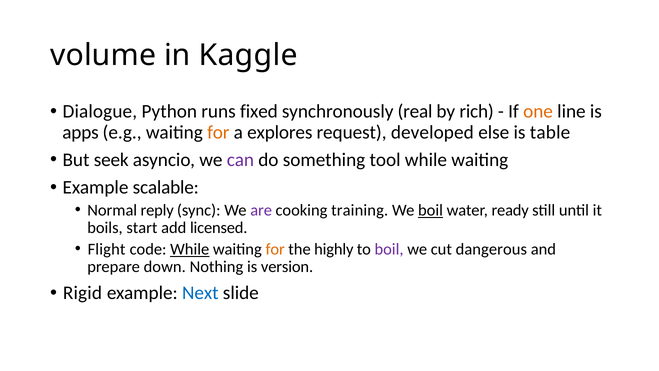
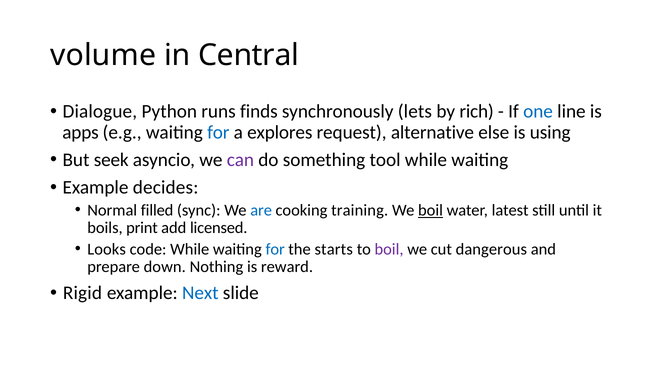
Kaggle: Kaggle -> Central
fixed: fixed -> finds
real: real -> lets
one colour: orange -> blue
for at (218, 132) colour: orange -> blue
developed: developed -> alternative
table: table -> using
scalable: scalable -> decides
reply: reply -> filled
are colour: purple -> blue
ready: ready -> latest
start: start -> print
Flight: Flight -> Looks
While at (190, 249) underline: present -> none
for at (275, 249) colour: orange -> blue
highly: highly -> starts
version: version -> reward
